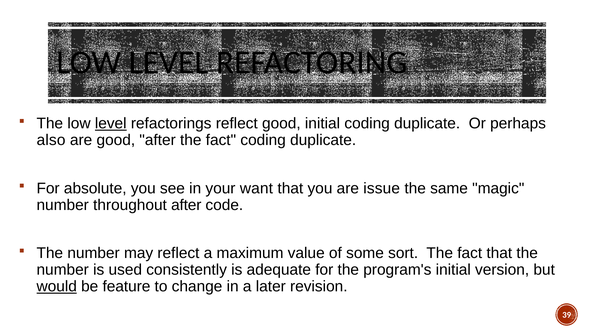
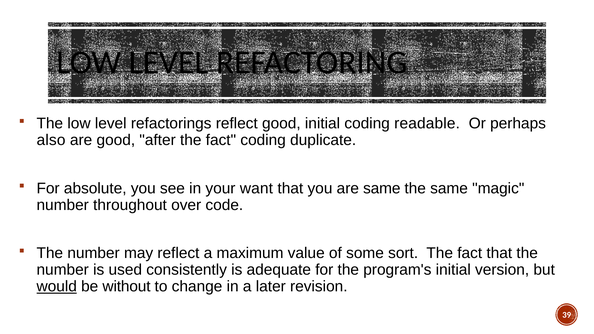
level at (111, 124) underline: present -> none
initial coding duplicate: duplicate -> readable
are issue: issue -> same
throughout after: after -> over
feature: feature -> without
